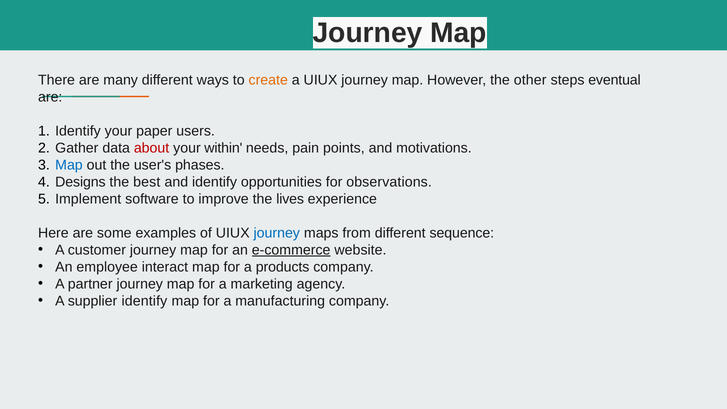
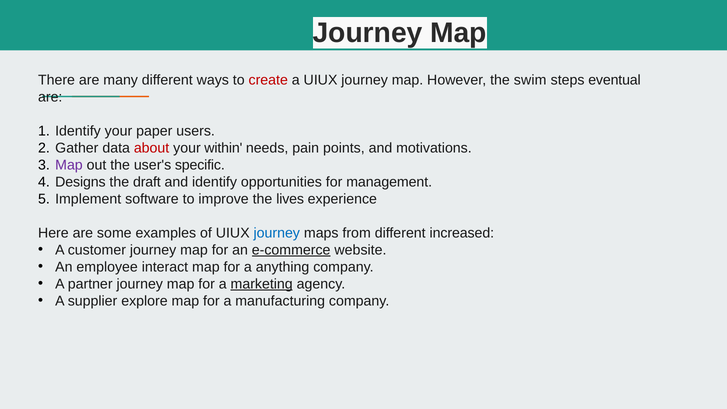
create colour: orange -> red
other: other -> swim
Map at (69, 165) colour: blue -> purple
phases: phases -> specific
best: best -> draft
observations: observations -> management
sequence: sequence -> increased
products: products -> anything
marketing underline: none -> present
supplier identify: identify -> explore
